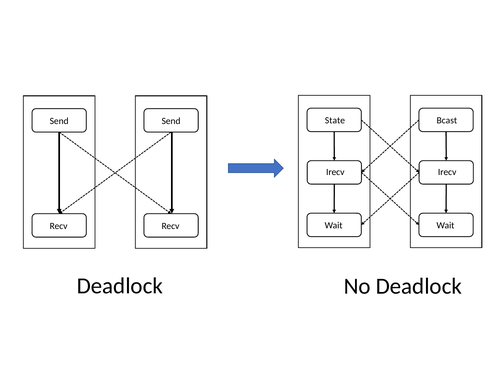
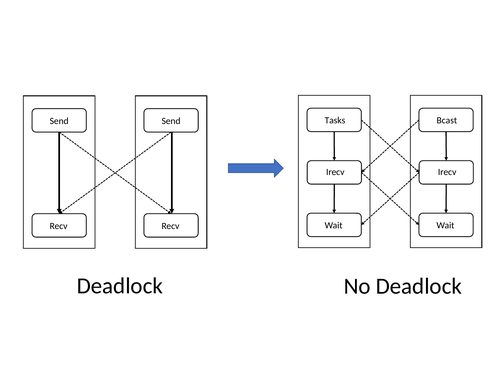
State: State -> Tasks
